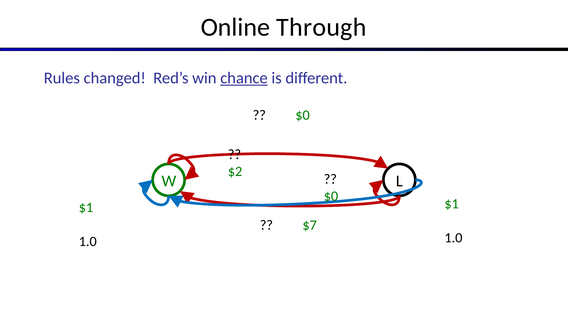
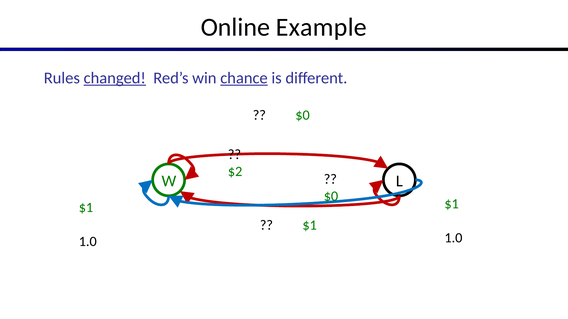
Through: Through -> Example
changed underline: none -> present
$7 at (310, 226): $7 -> $1
